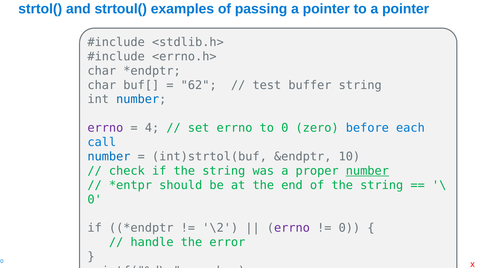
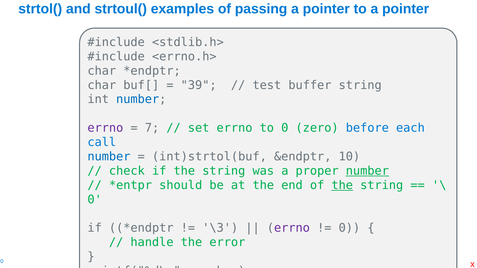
62: 62 -> 39
4: 4 -> 7
the at (342, 185) underline: none -> present
\2: \2 -> \3
